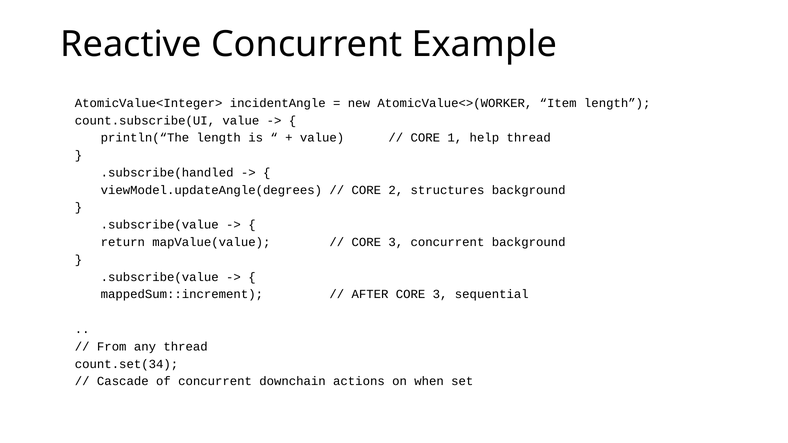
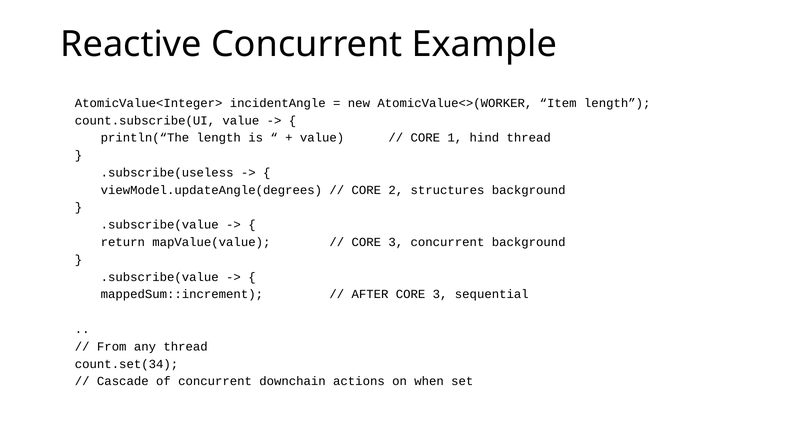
help: help -> hind
.subscribe(handled: .subscribe(handled -> .subscribe(useless
